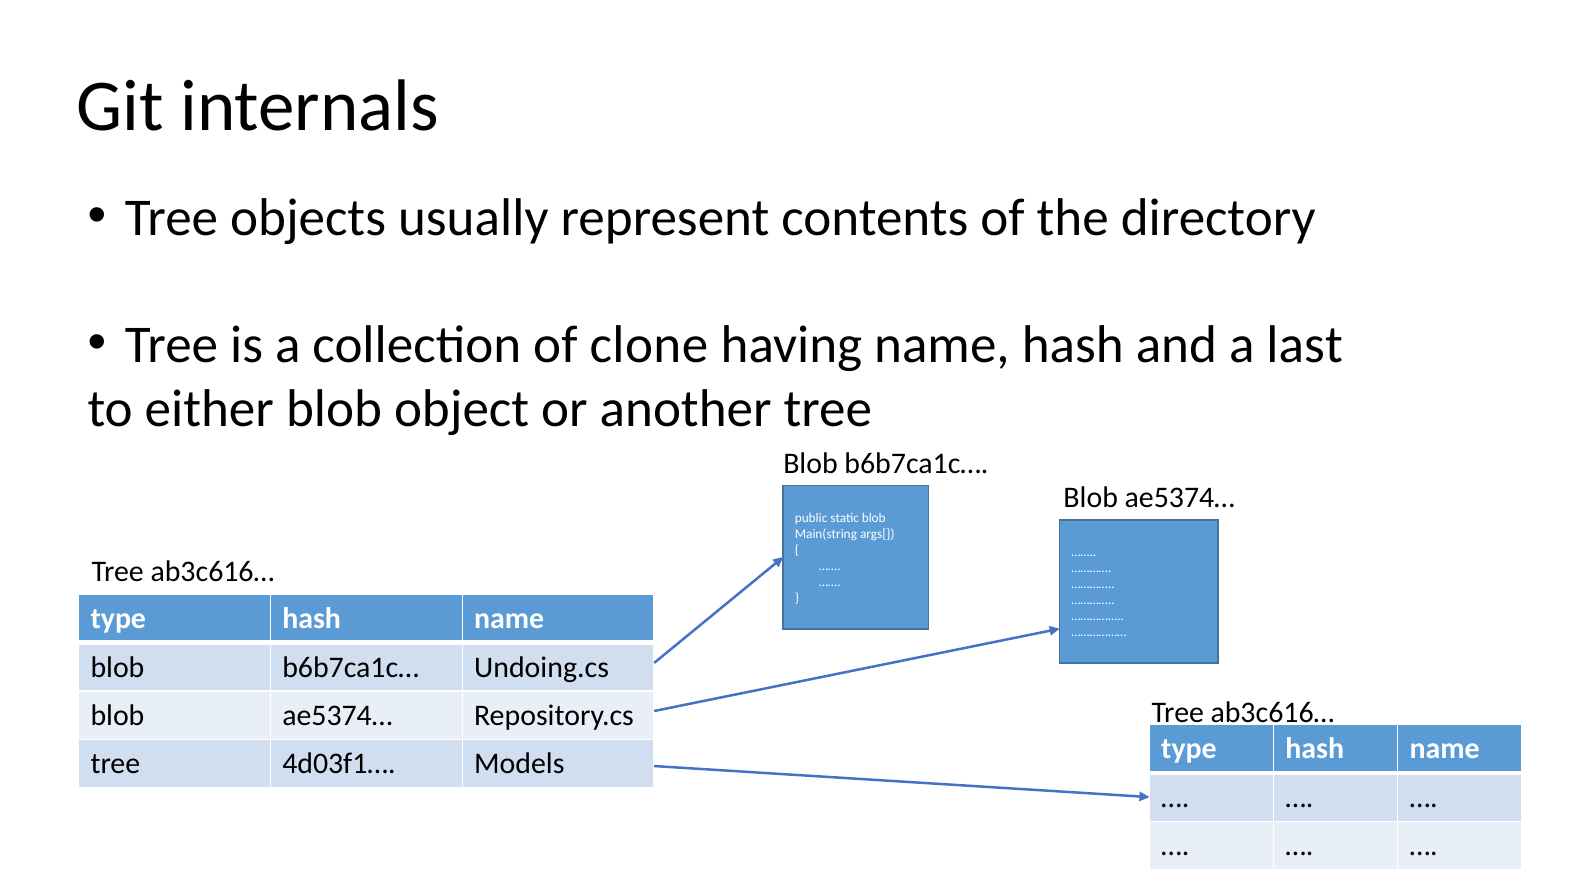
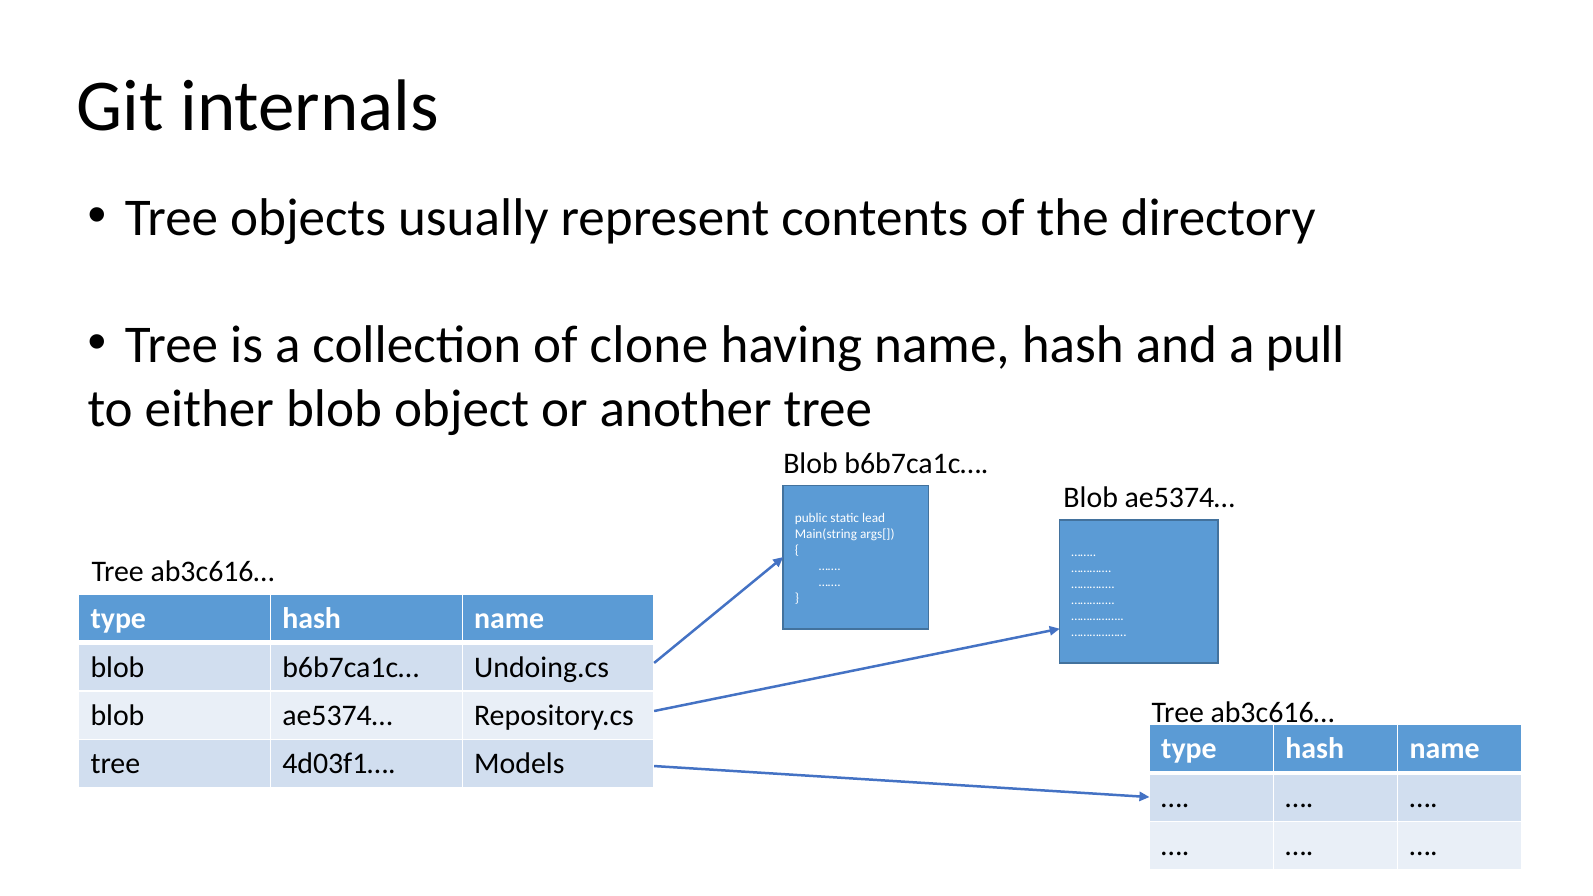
last: last -> pull
static blob: blob -> lead
